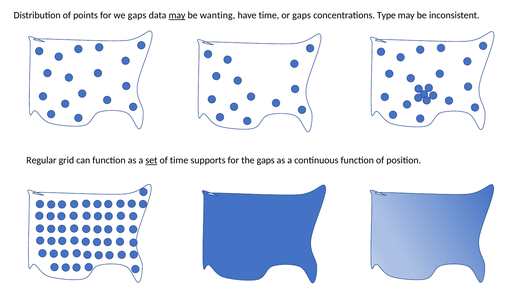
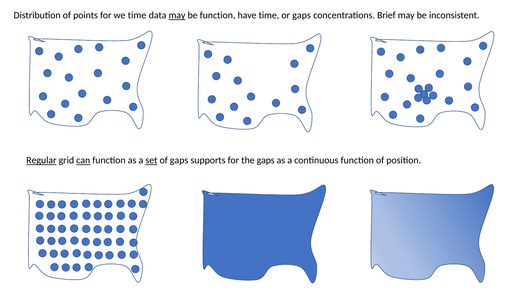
we gaps: gaps -> time
be wanting: wanting -> function
Type: Type -> Brief
Regular underline: none -> present
can underline: none -> present
of time: time -> gaps
